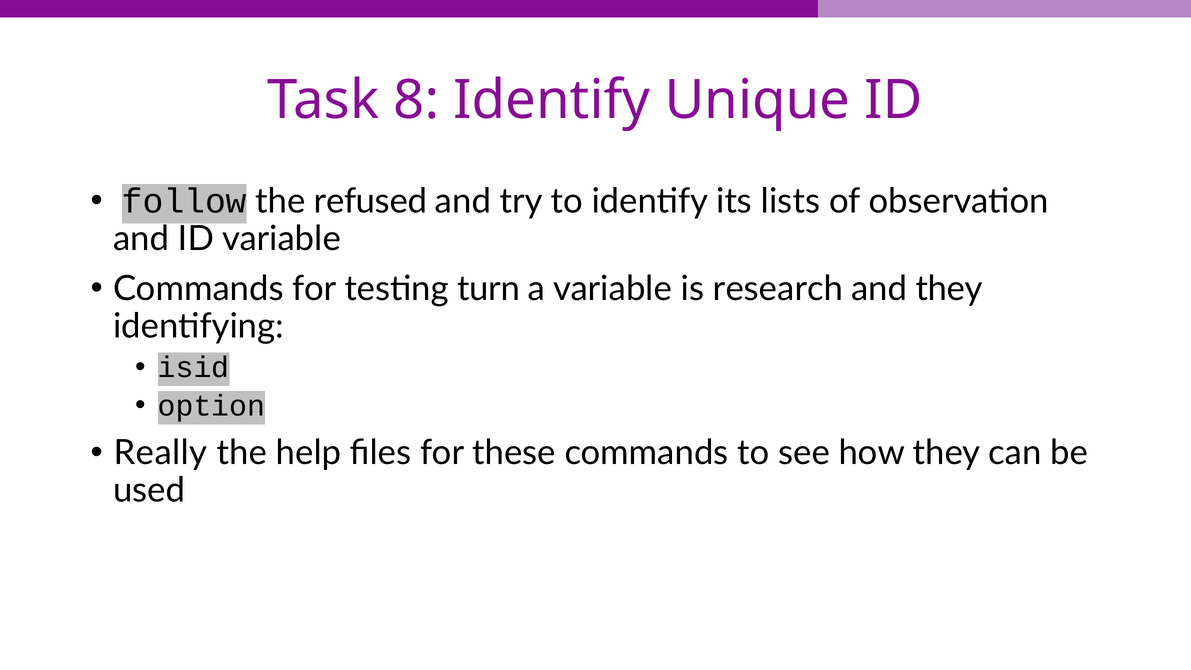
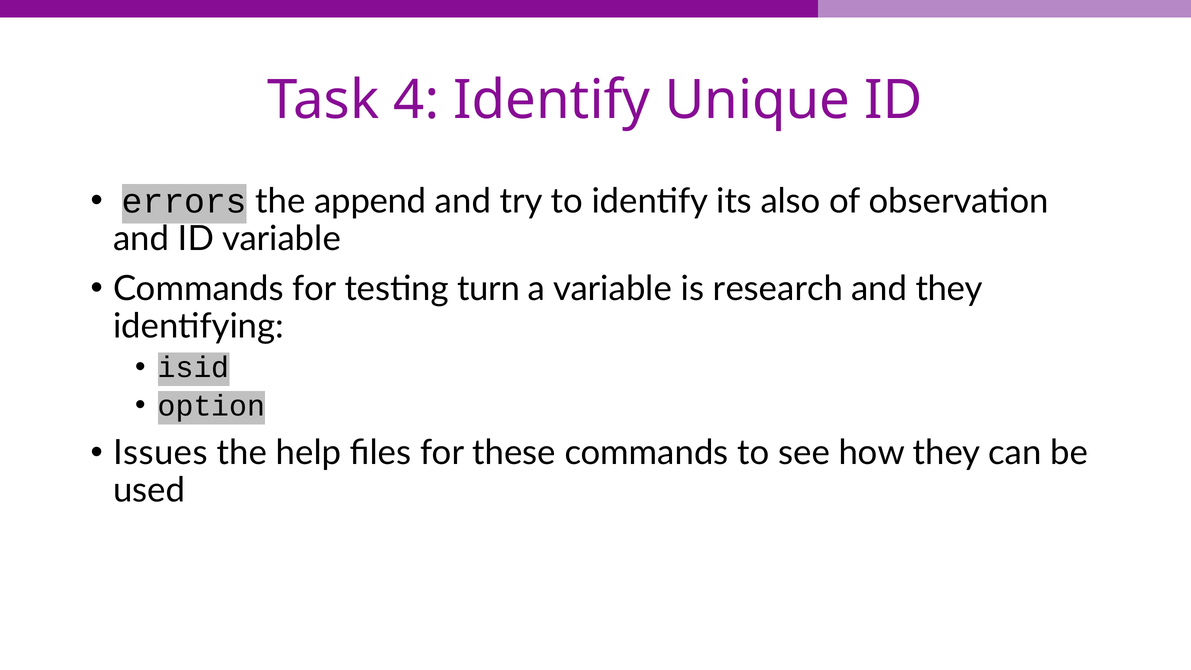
8: 8 -> 4
follow: follow -> errors
refused: refused -> append
lists: lists -> also
Really: Really -> Issues
